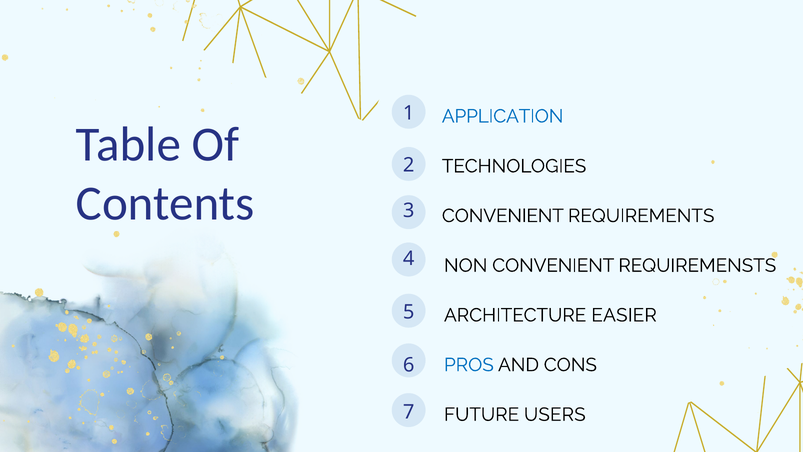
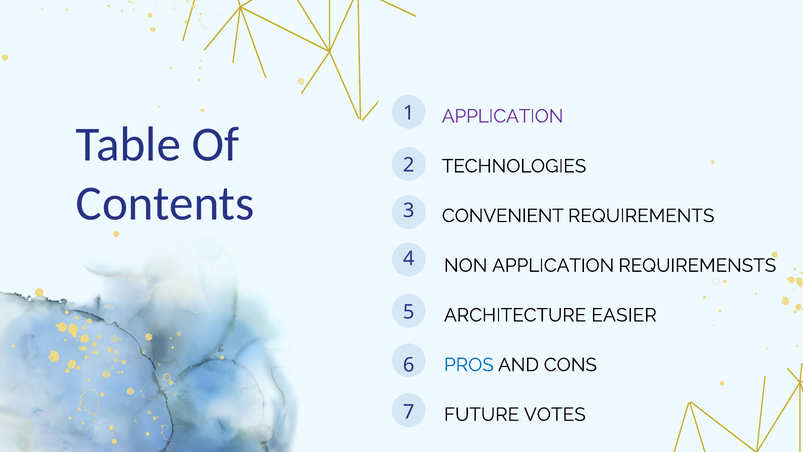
APPLICATION at (503, 116) colour: blue -> purple
NON CONVENIENT: CONVENIENT -> APPLICATION
USERS: USERS -> VOTES
